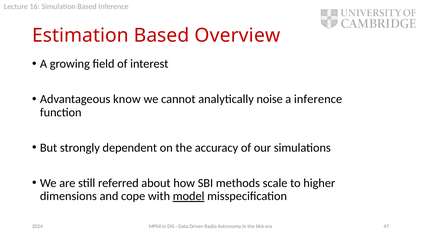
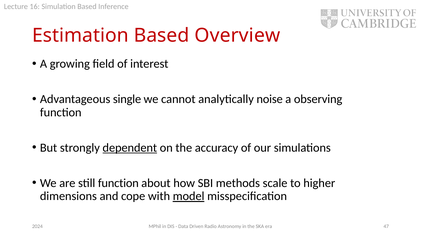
know: know -> single
a inference: inference -> observing
dependent underline: none -> present
still referred: referred -> function
